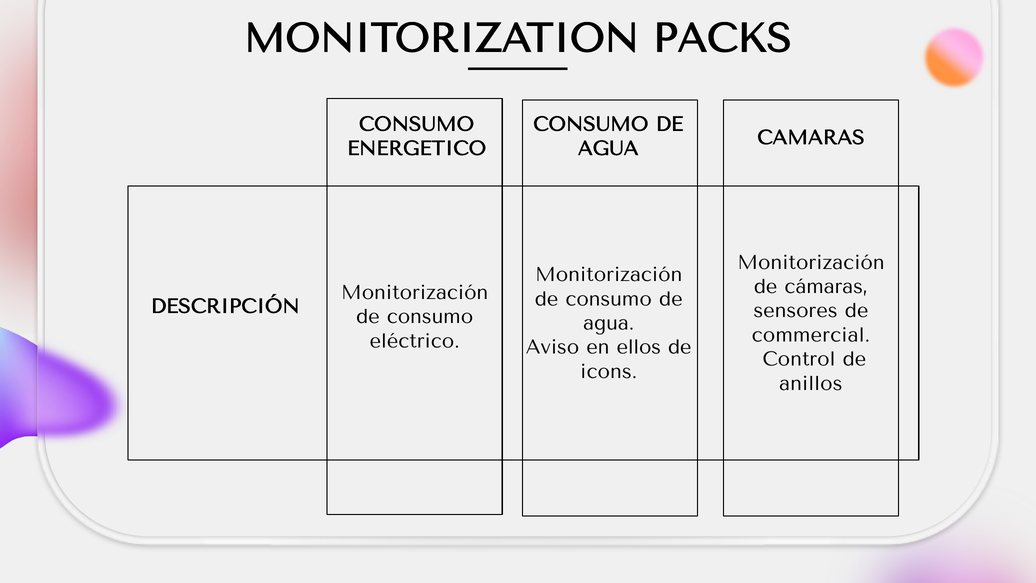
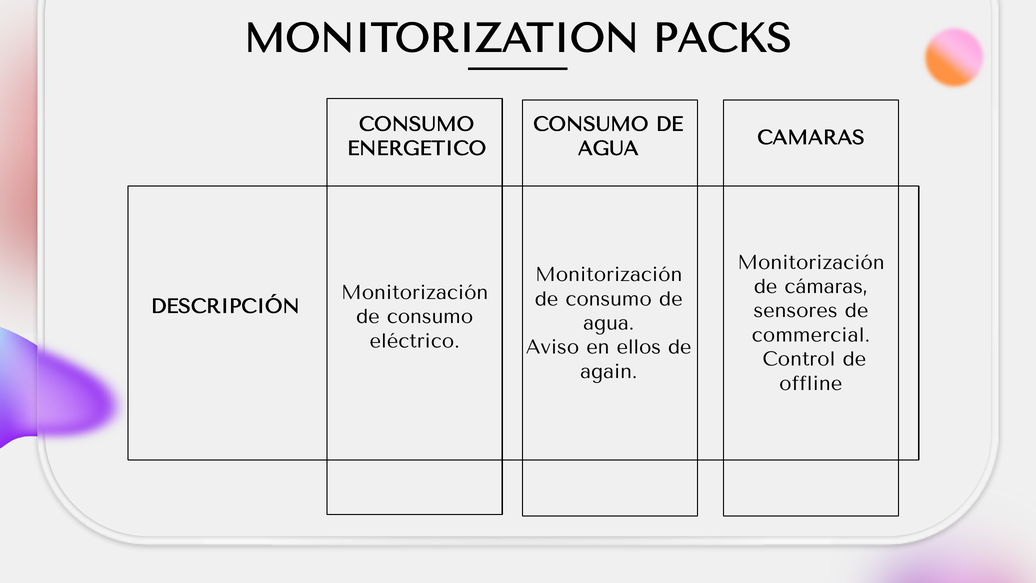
icons: icons -> again
anillos: anillos -> offline
